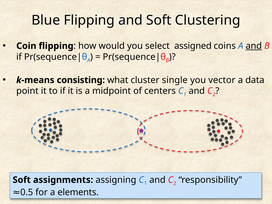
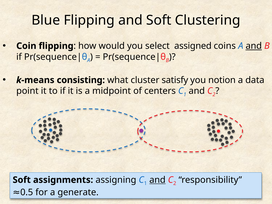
single: single -> satisfy
vector: vector -> notion
and at (157, 180) underline: none -> present
elements: elements -> generate
